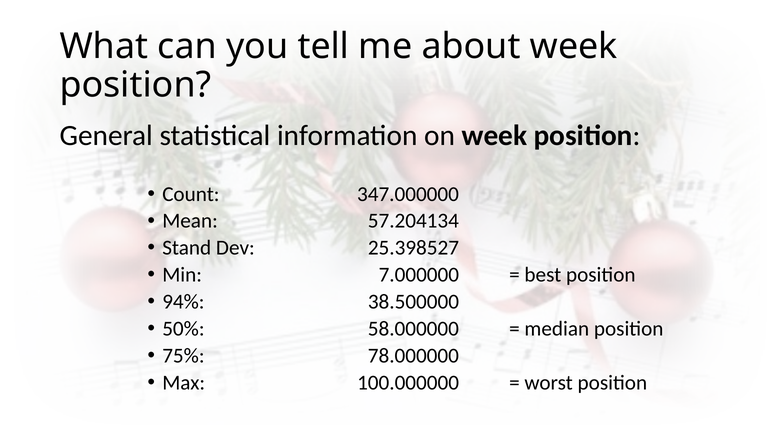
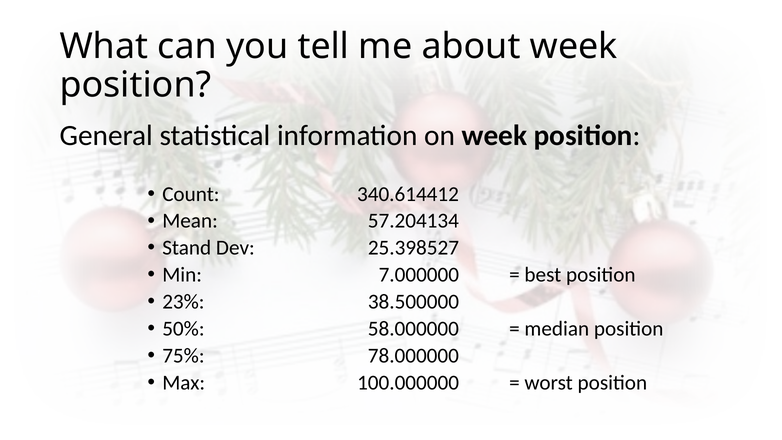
347.000000: 347.000000 -> 340.614412
94%: 94% -> 23%
